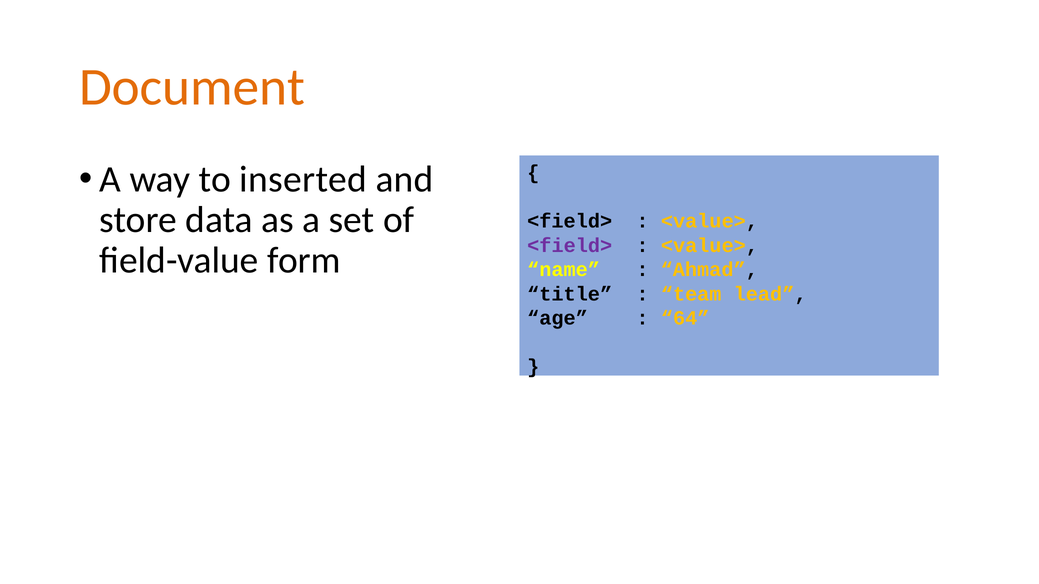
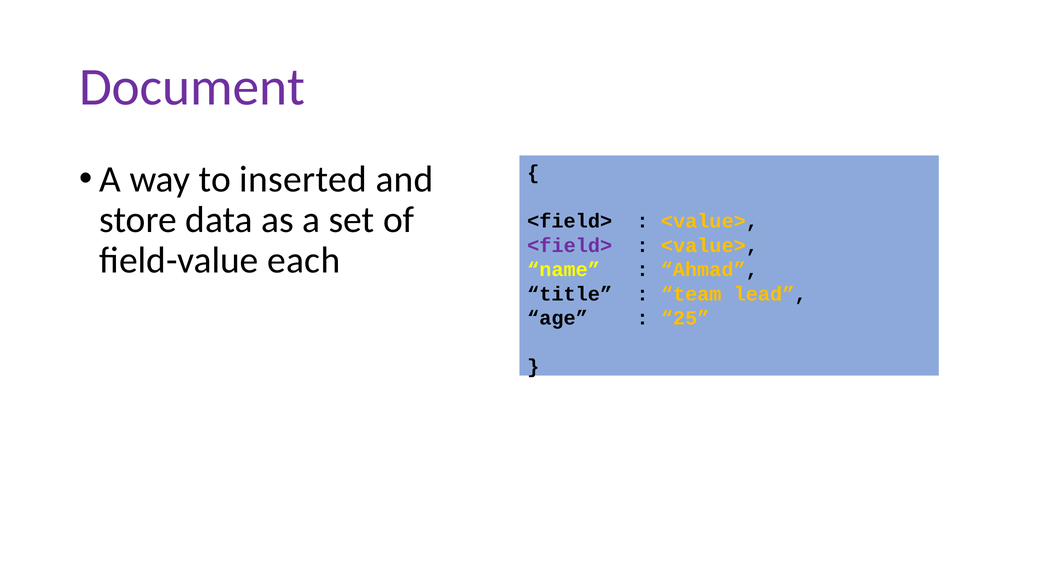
Document colour: orange -> purple
form: form -> each
64: 64 -> 25
